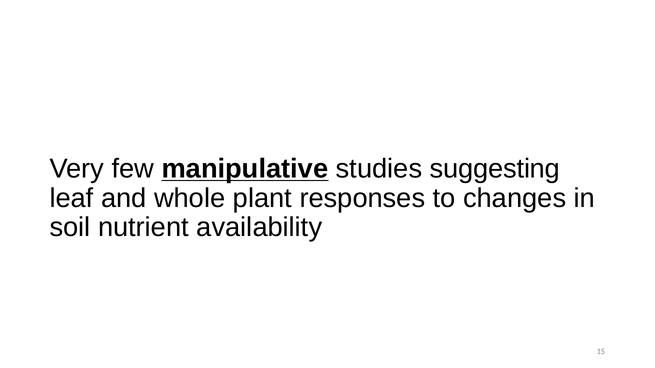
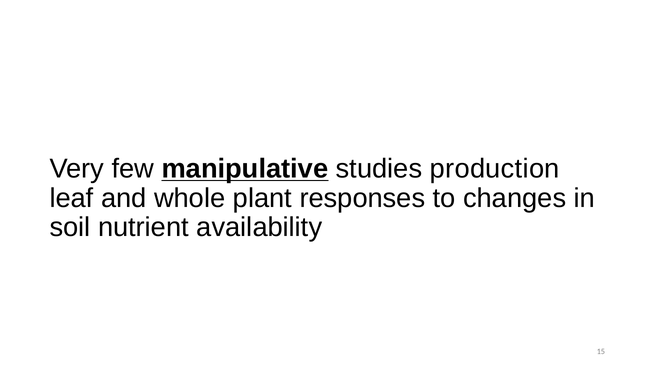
suggesting: suggesting -> production
